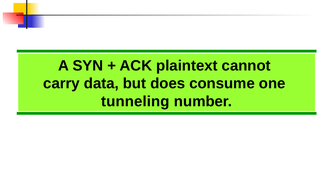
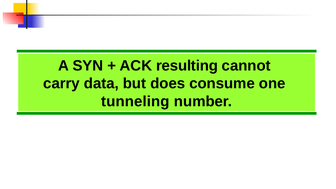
plaintext: plaintext -> resulting
